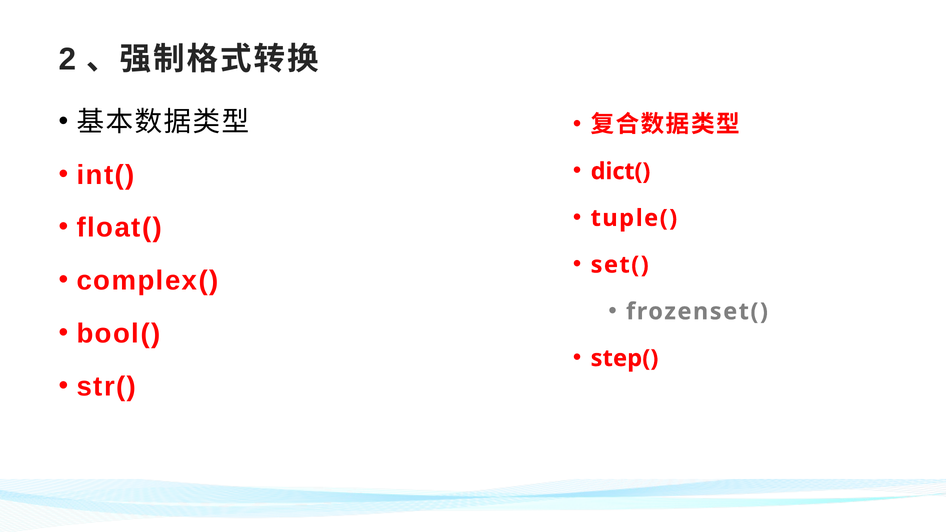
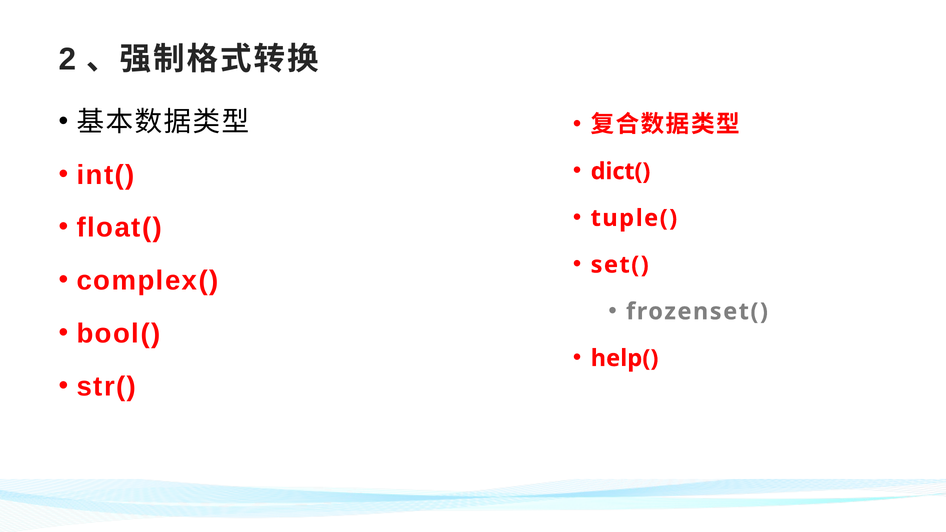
step(: step( -> help(
